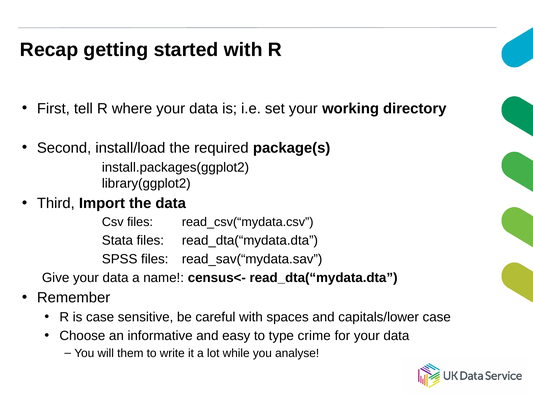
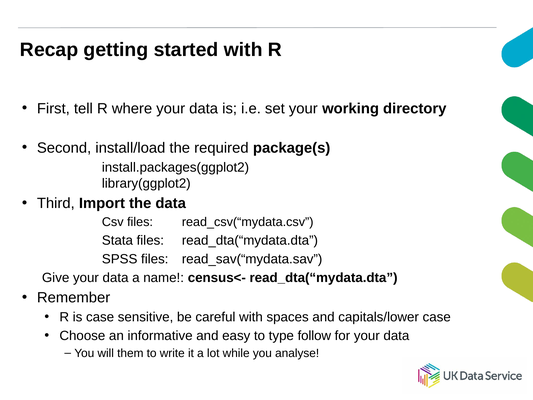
crime: crime -> follow
